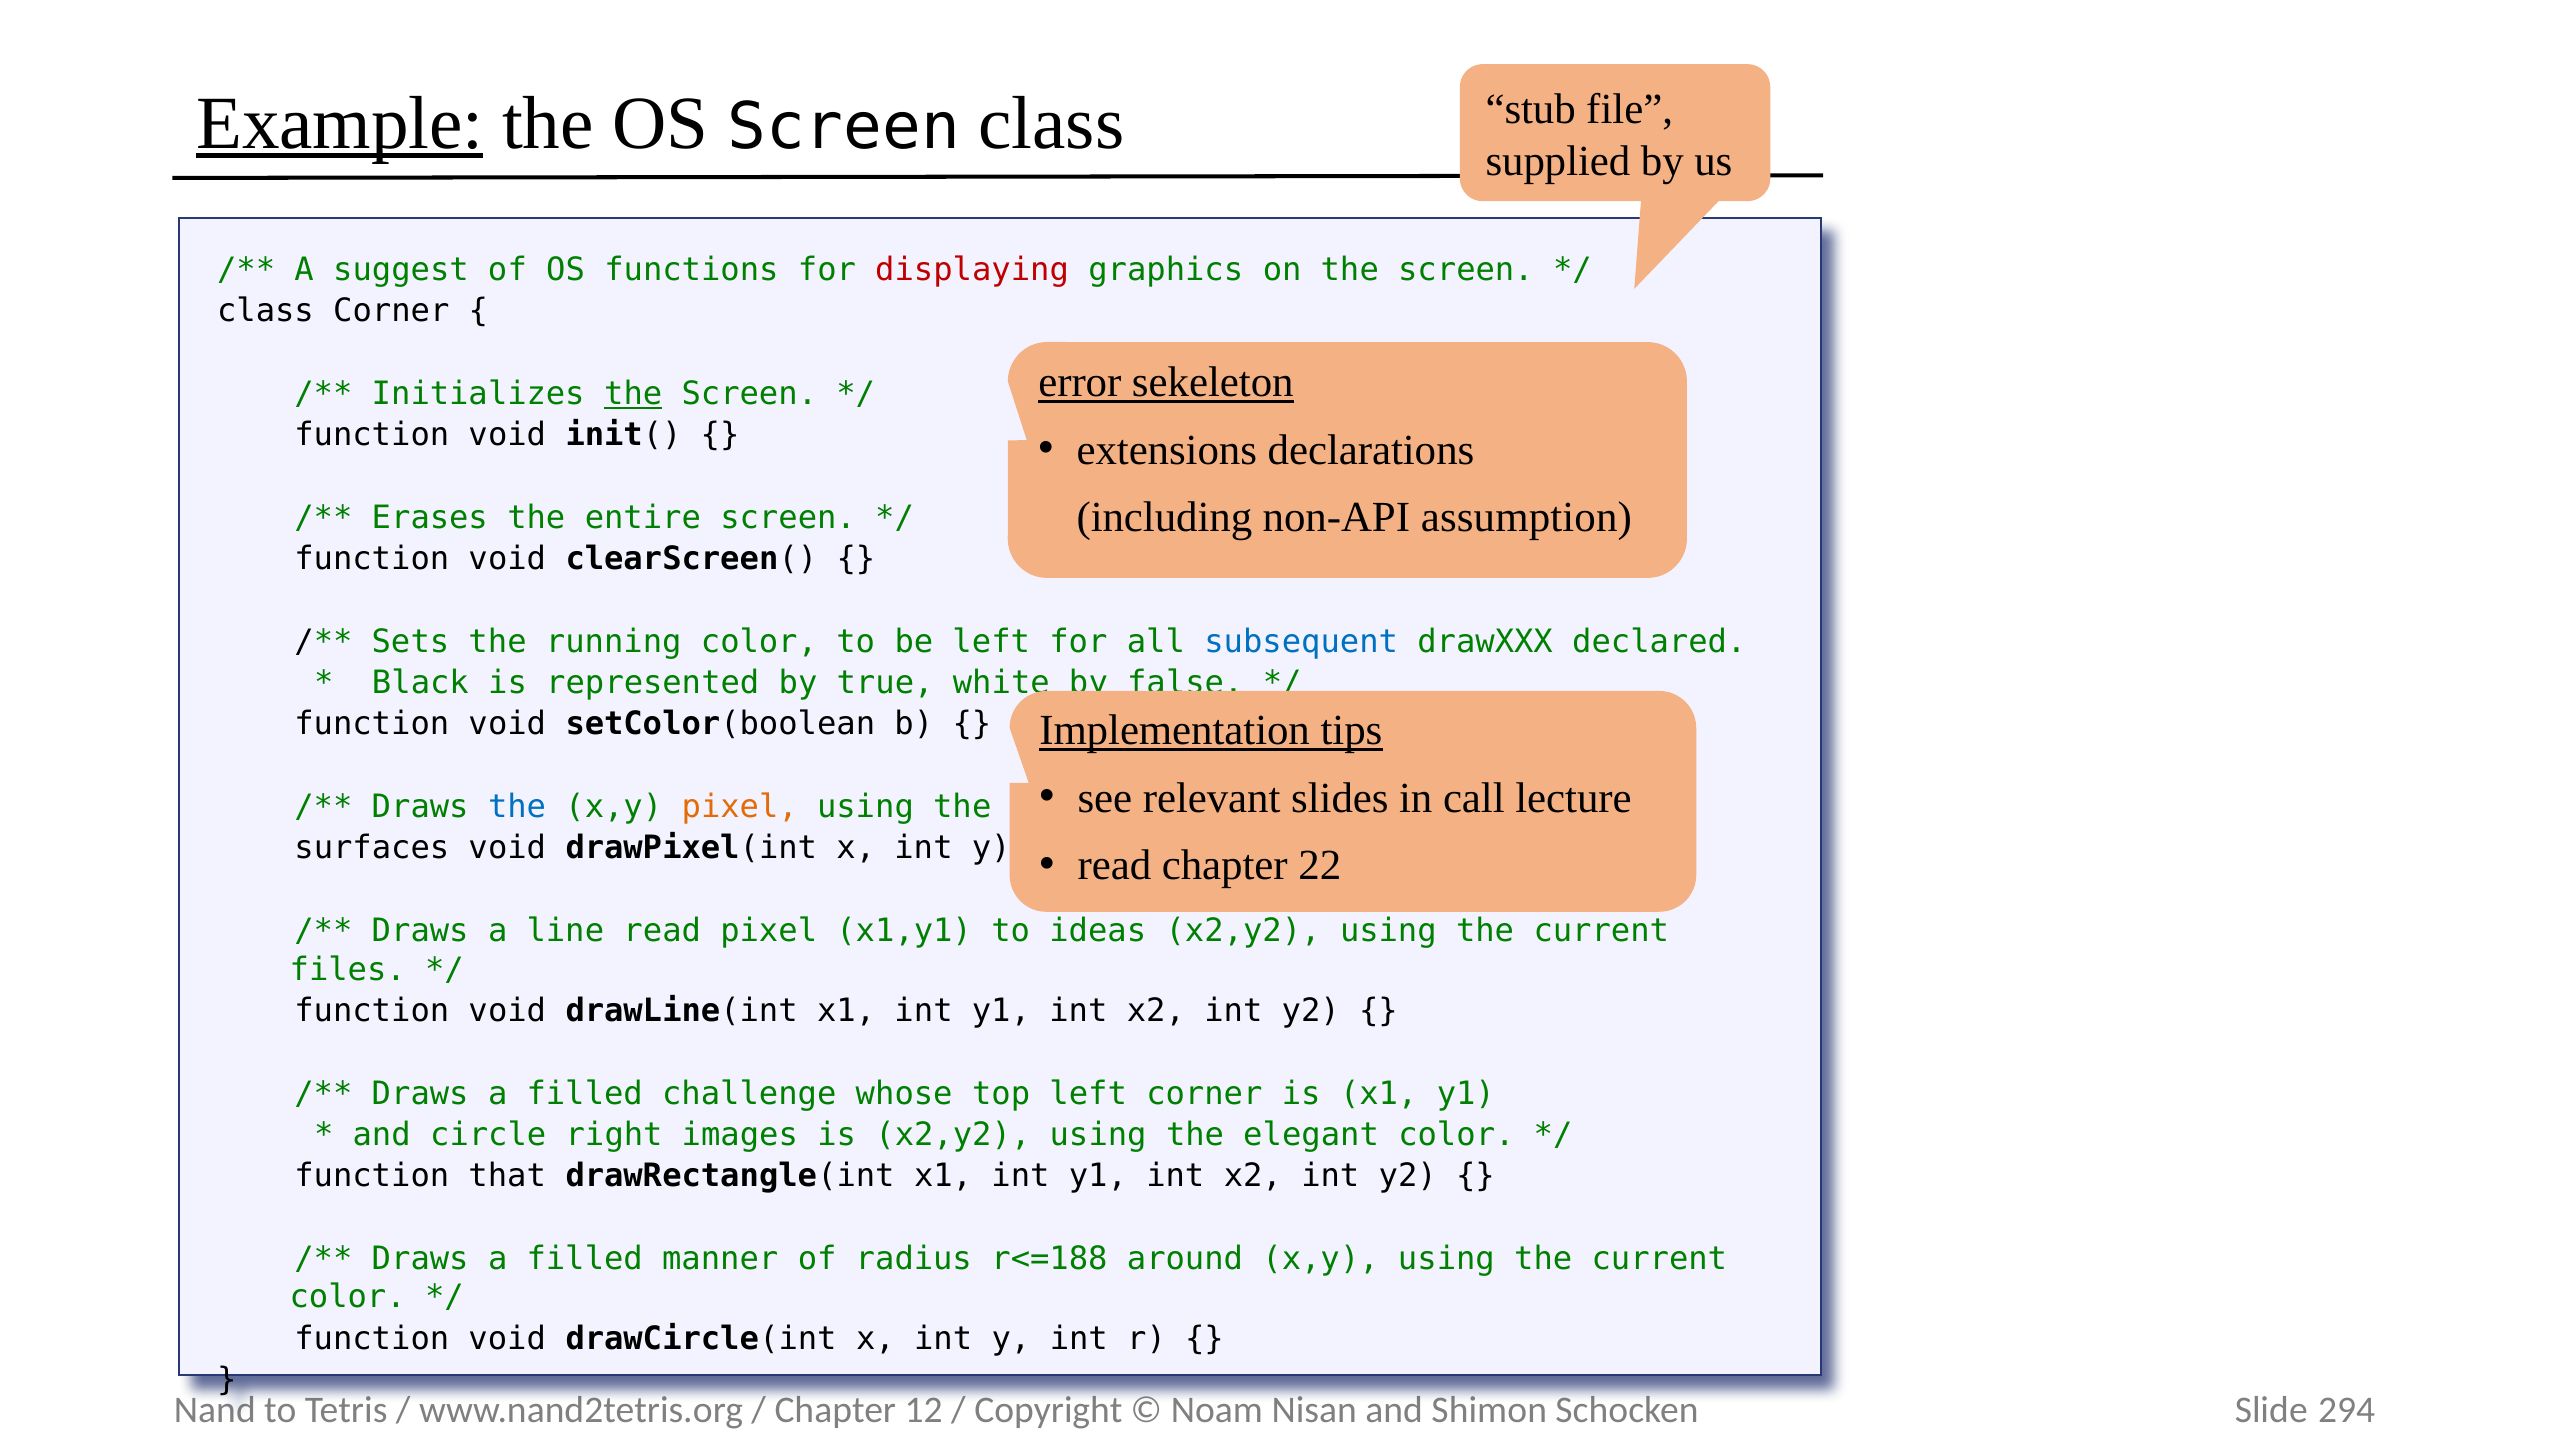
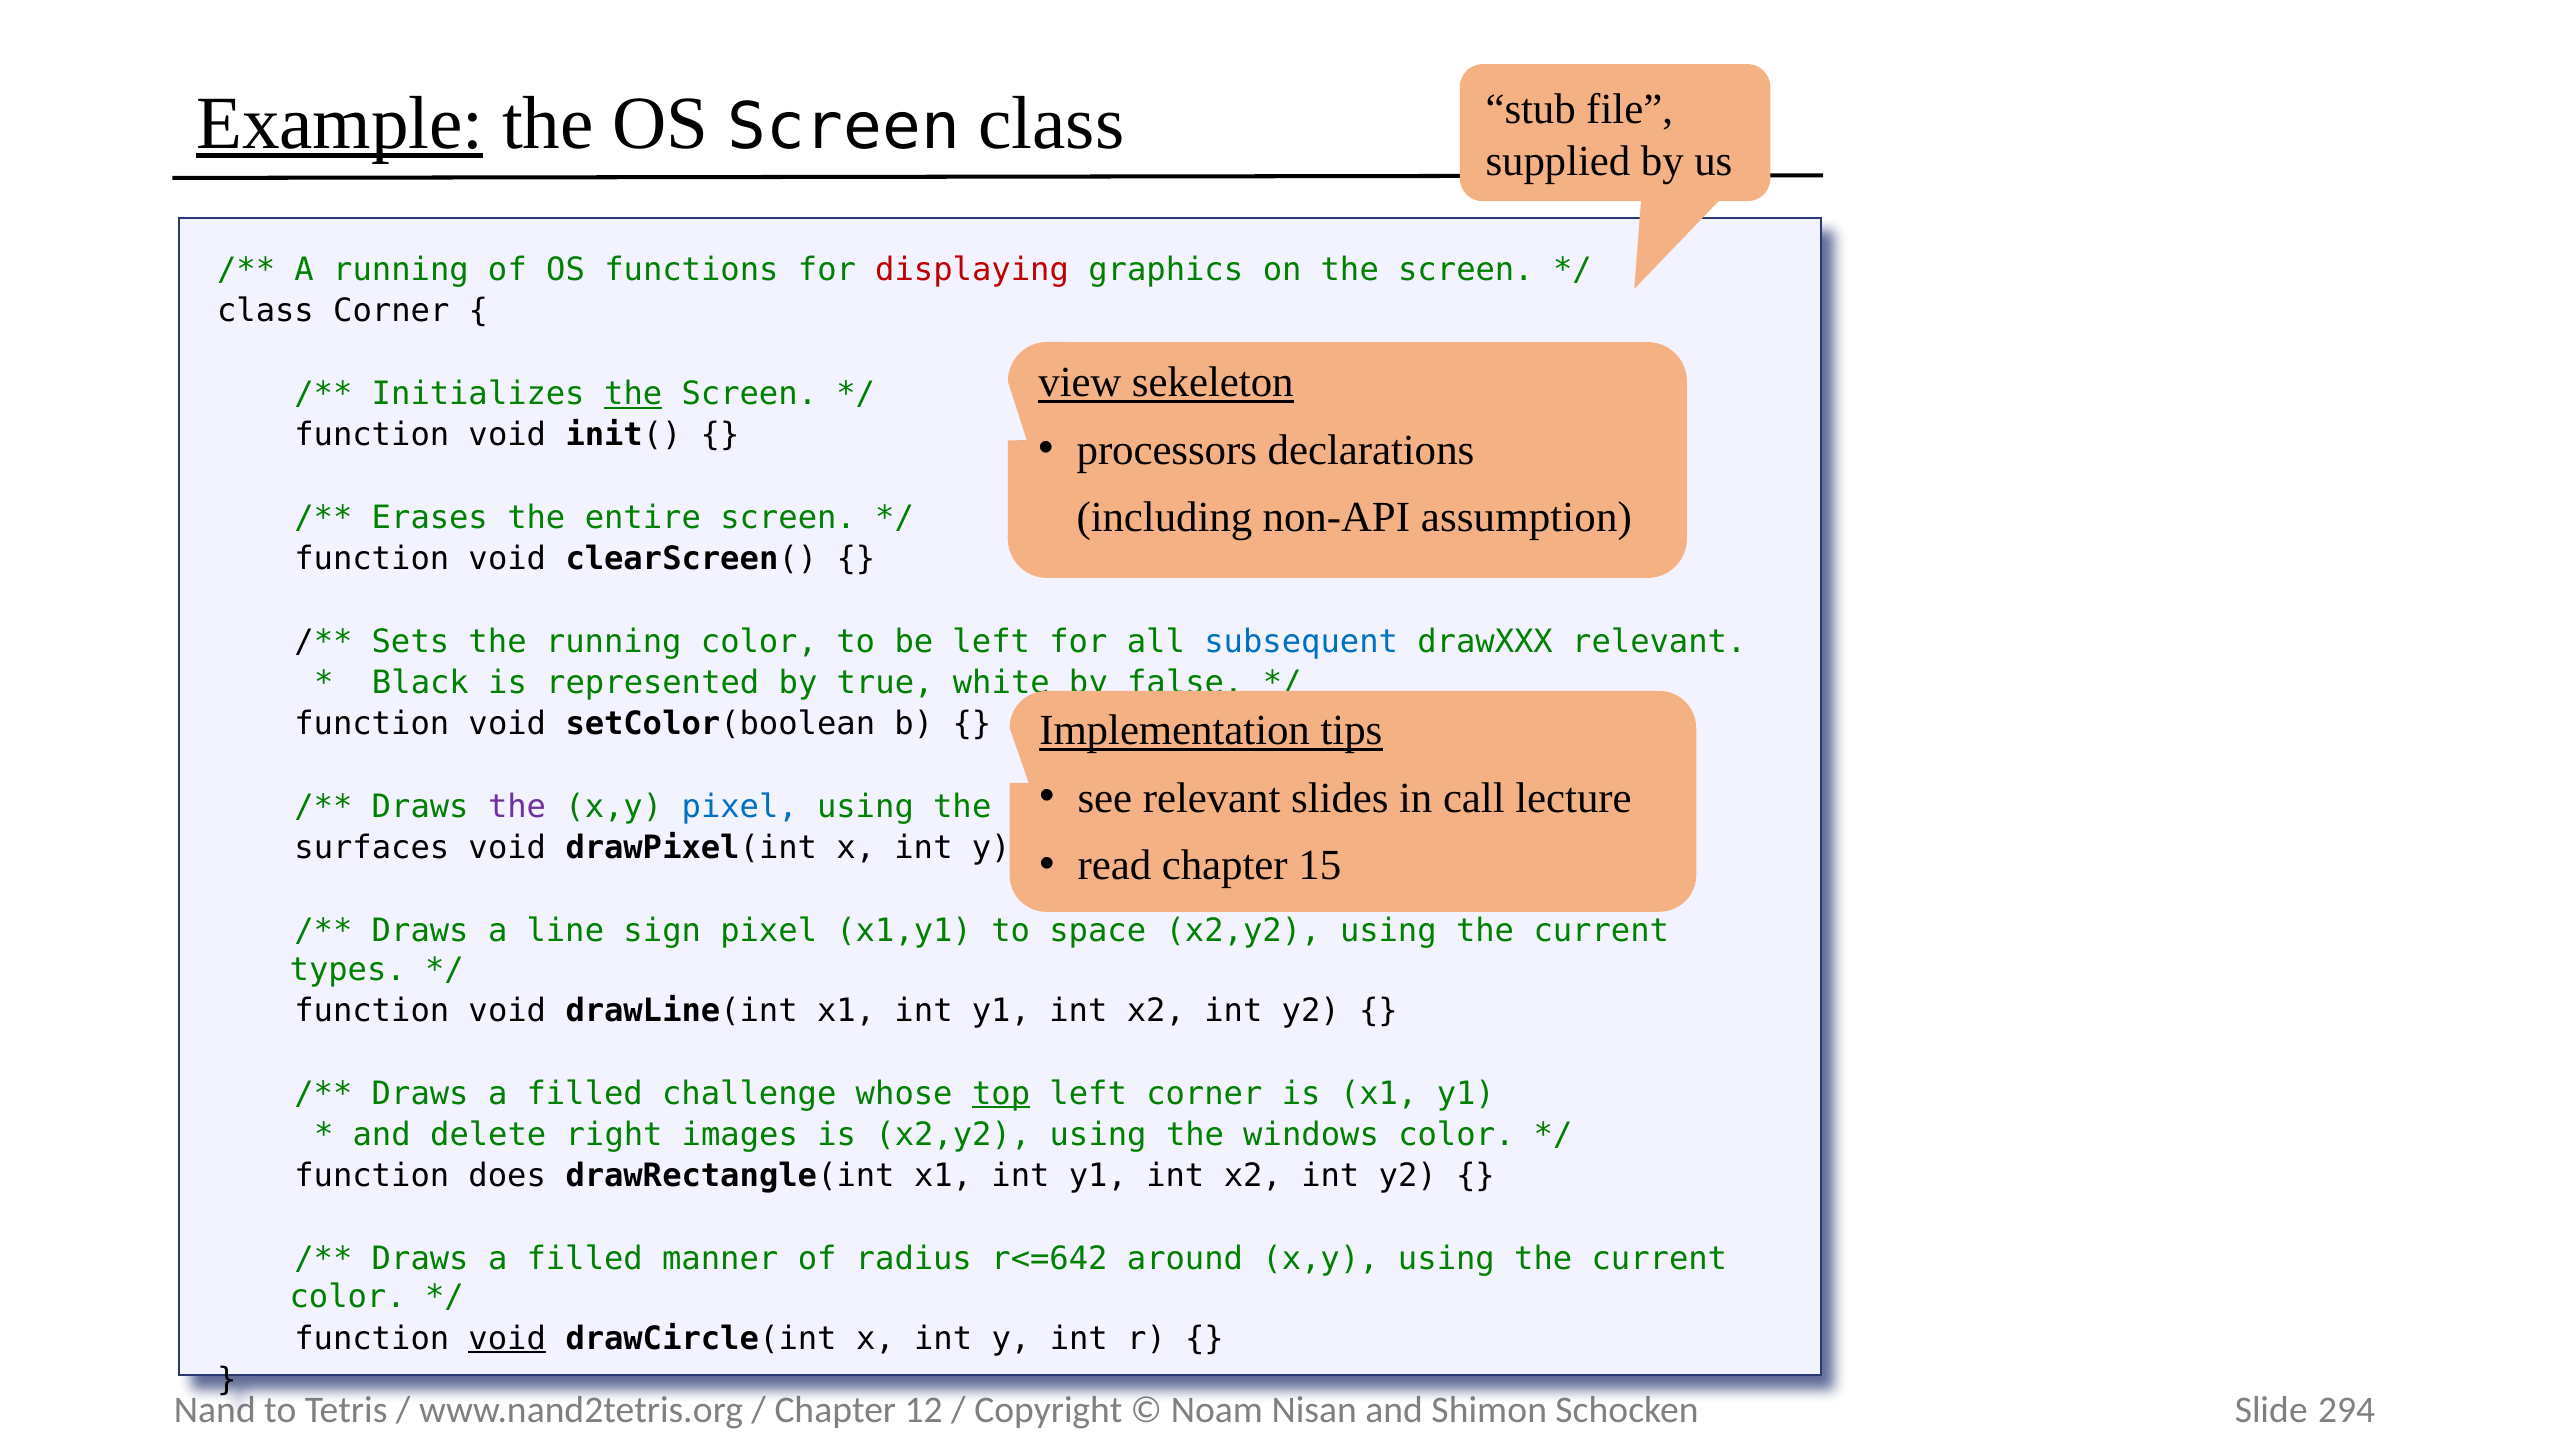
A suggest: suggest -> running
error: error -> view
extensions: extensions -> processors
drawXXX declared: declared -> relevant
the at (517, 807) colour: blue -> purple
pixel at (740, 807) colour: orange -> blue
22: 22 -> 15
line read: read -> sign
ideas: ideas -> space
files: files -> types
top underline: none -> present
circle: circle -> delete
elegant: elegant -> windows
that: that -> does
r<=188: r<=188 -> r<=642
void at (507, 1339) underline: none -> present
